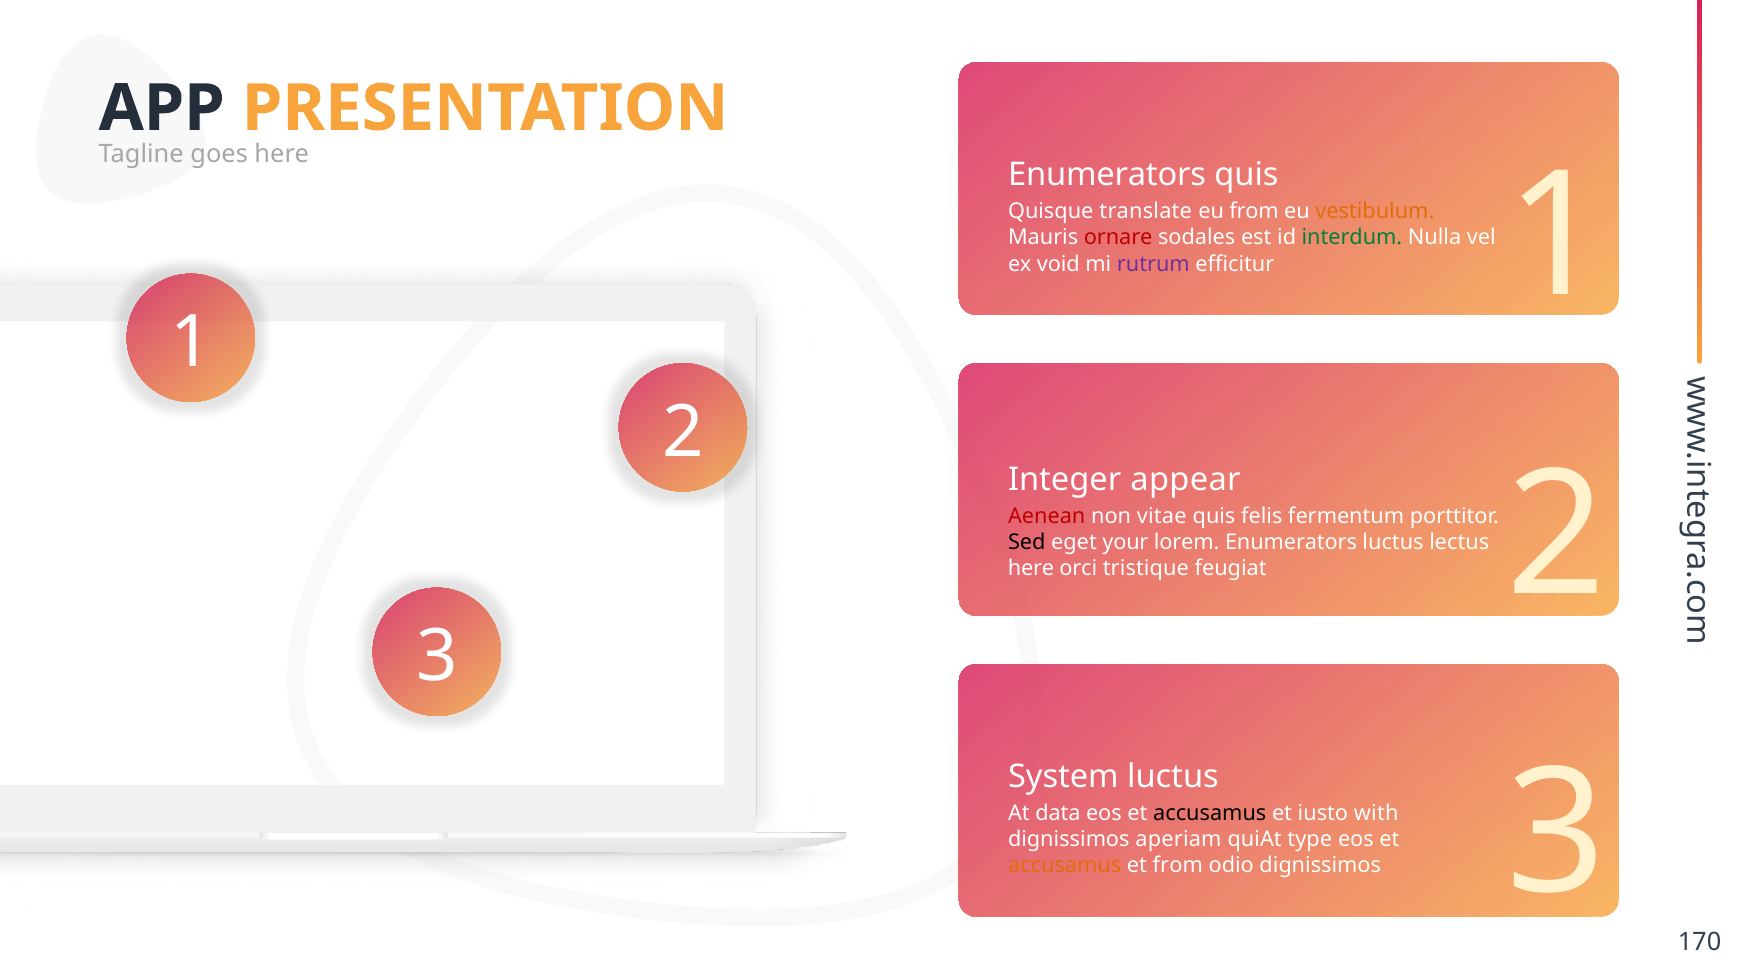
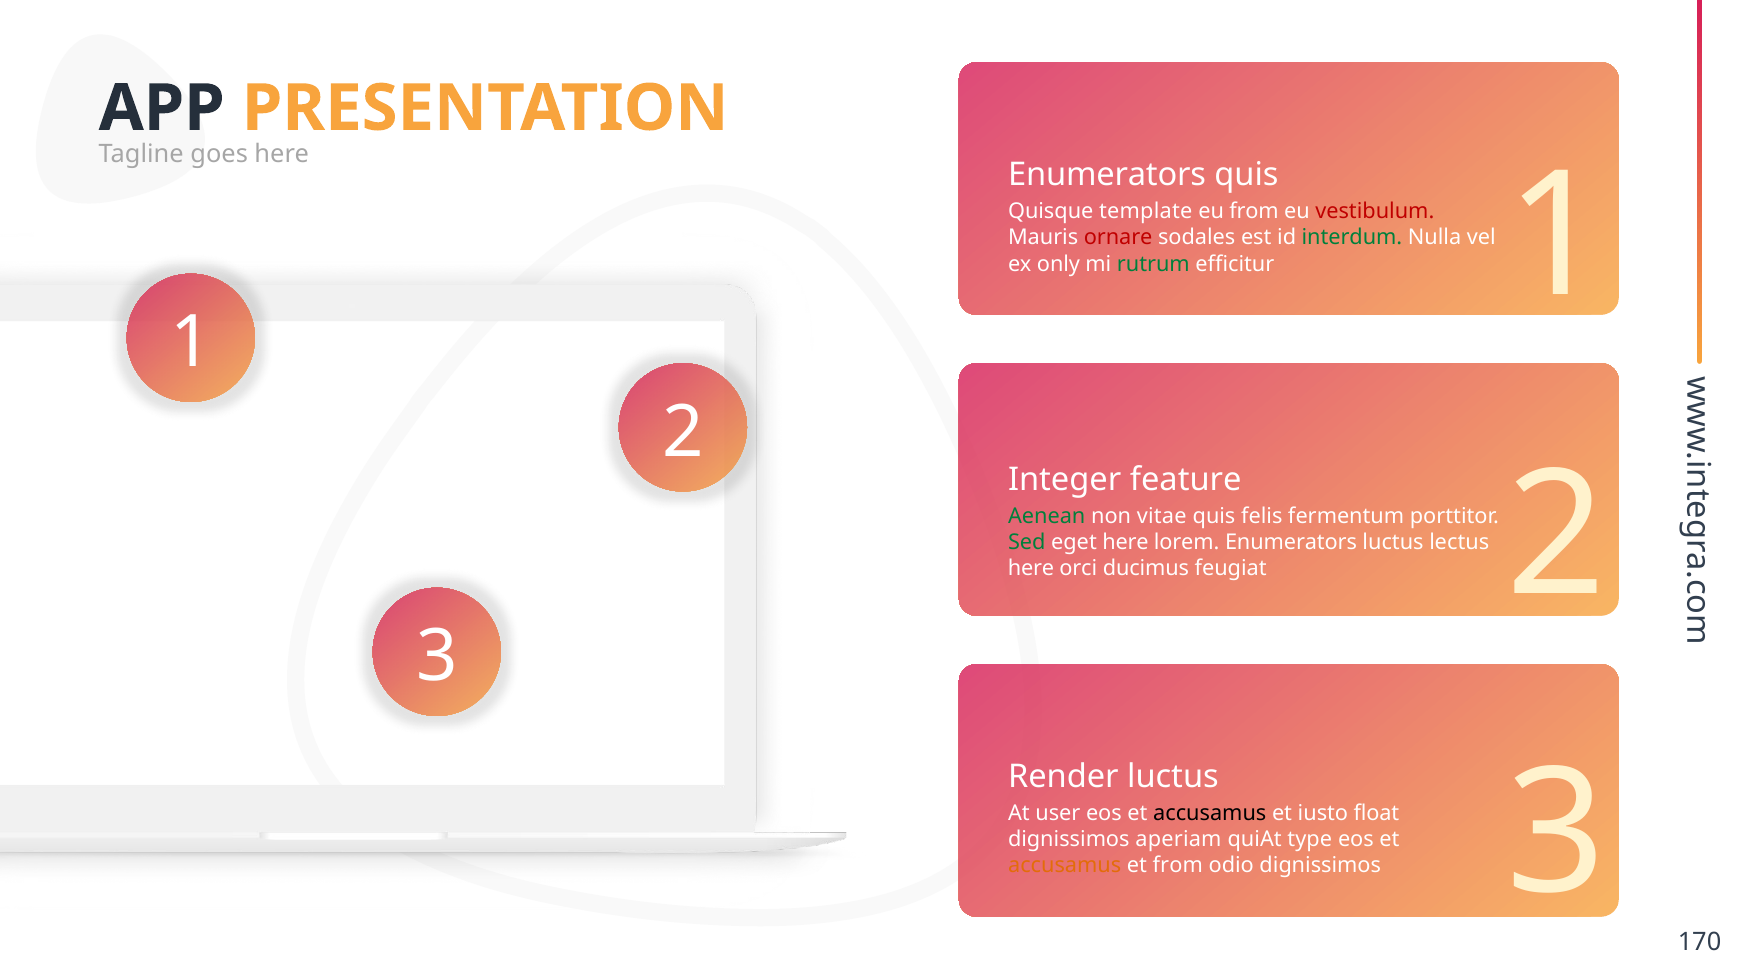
translate: translate -> template
vestibulum colour: orange -> red
void: void -> only
rutrum colour: purple -> green
appear: appear -> feature
Aenean colour: red -> green
Sed colour: black -> green
eget your: your -> here
tristique: tristique -> ducimus
System: System -> Render
data: data -> user
with: with -> float
